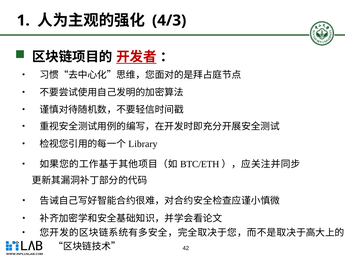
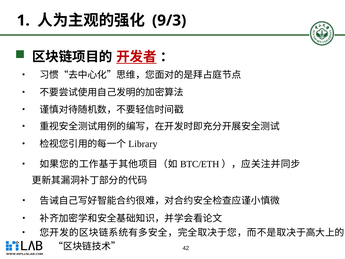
4/3: 4/3 -> 9/3
